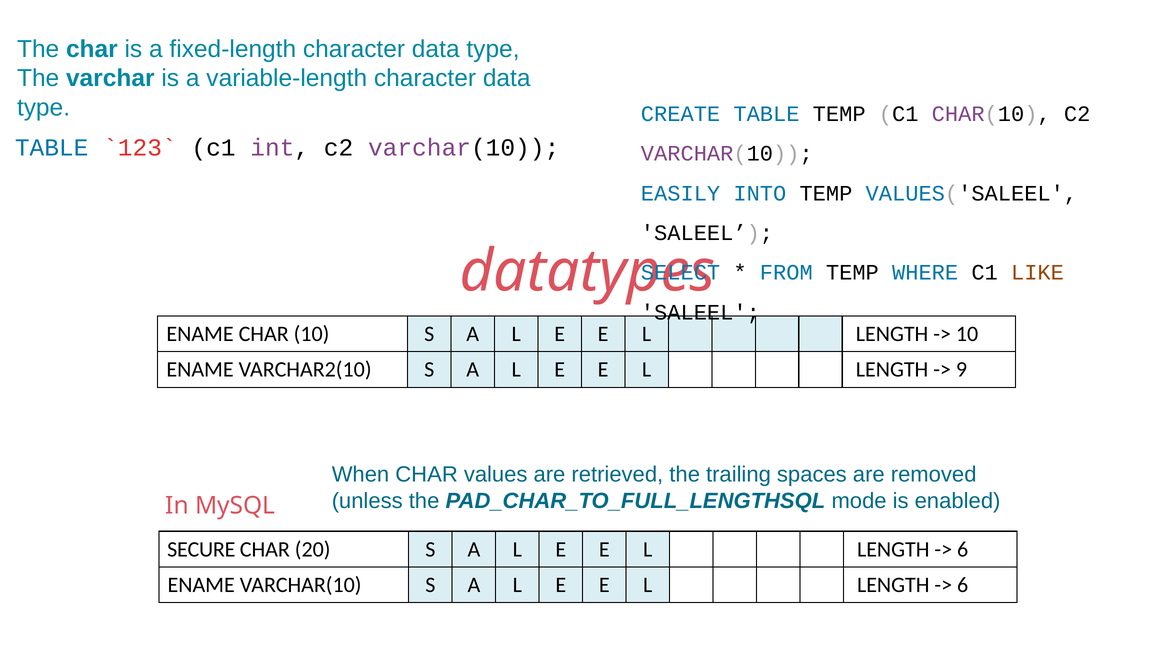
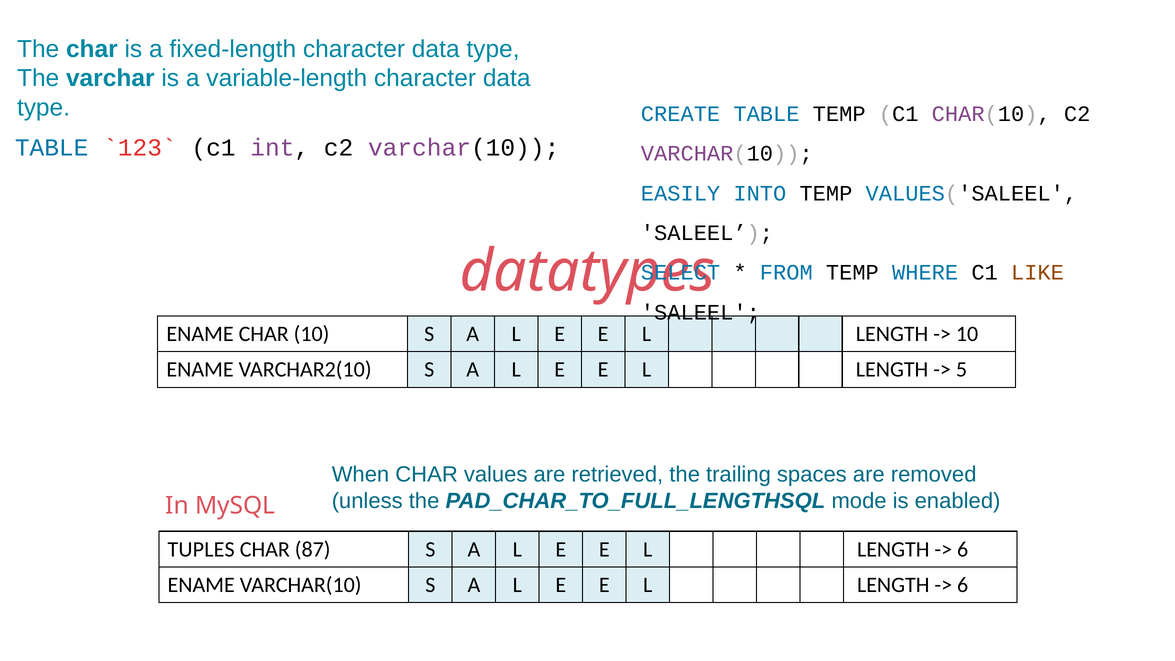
9: 9 -> 5
SECURE: SECURE -> TUPLES
20: 20 -> 87
